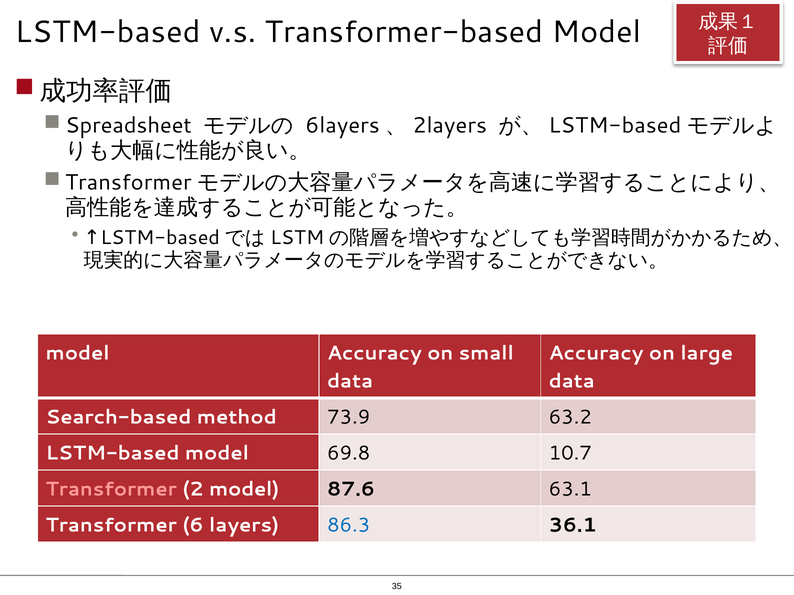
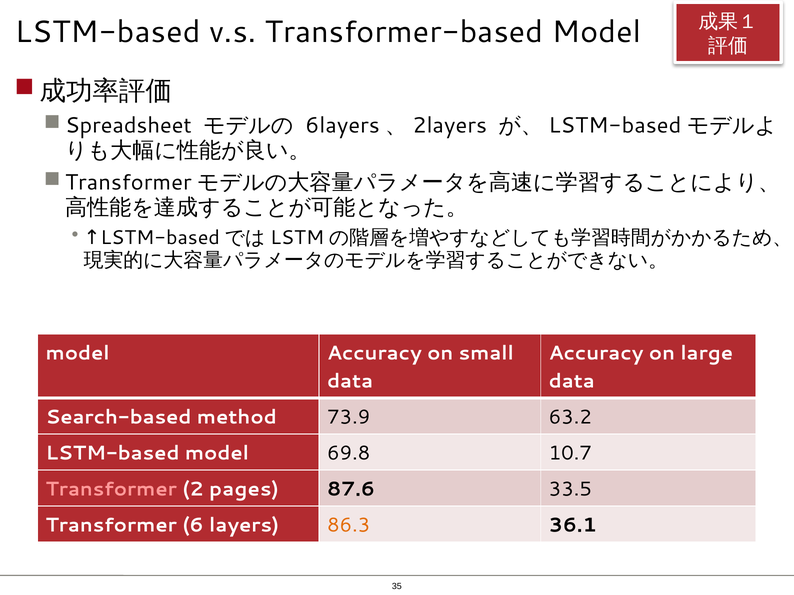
2 model: model -> pages
63.1: 63.1 -> 33.5
86.3 colour: blue -> orange
